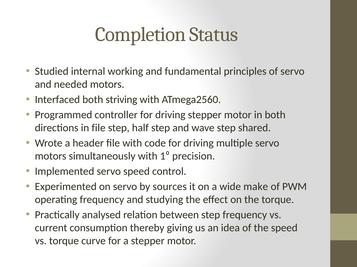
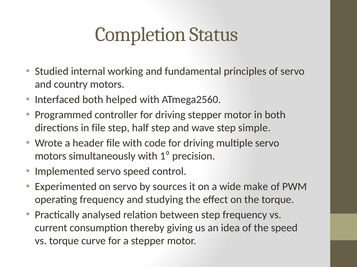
needed: needed -> country
striving: striving -> helped
shared: shared -> simple
